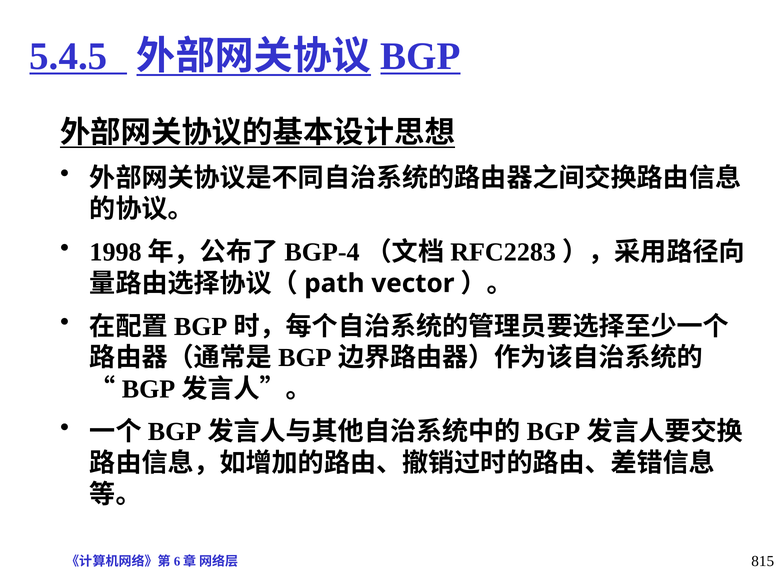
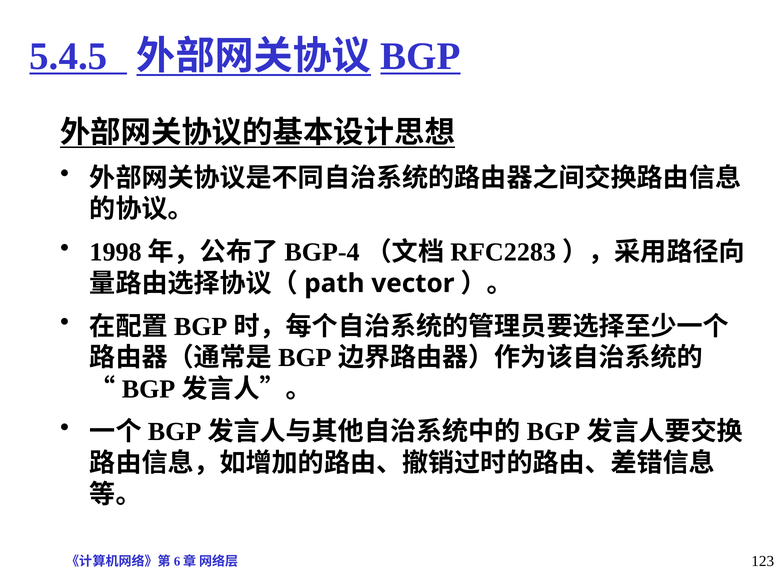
815: 815 -> 123
